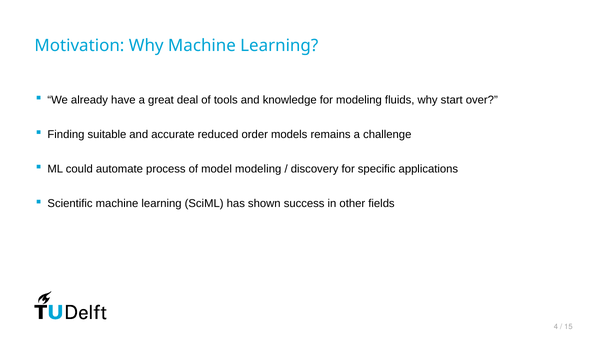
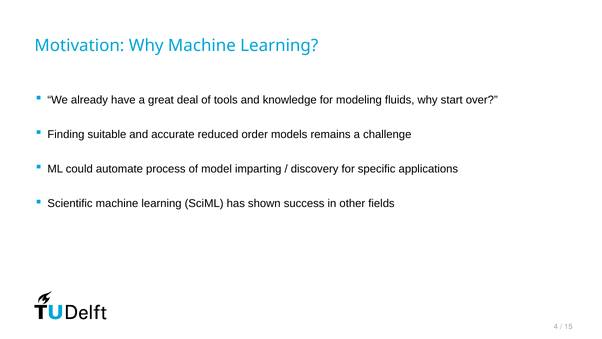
model modeling: modeling -> imparting
